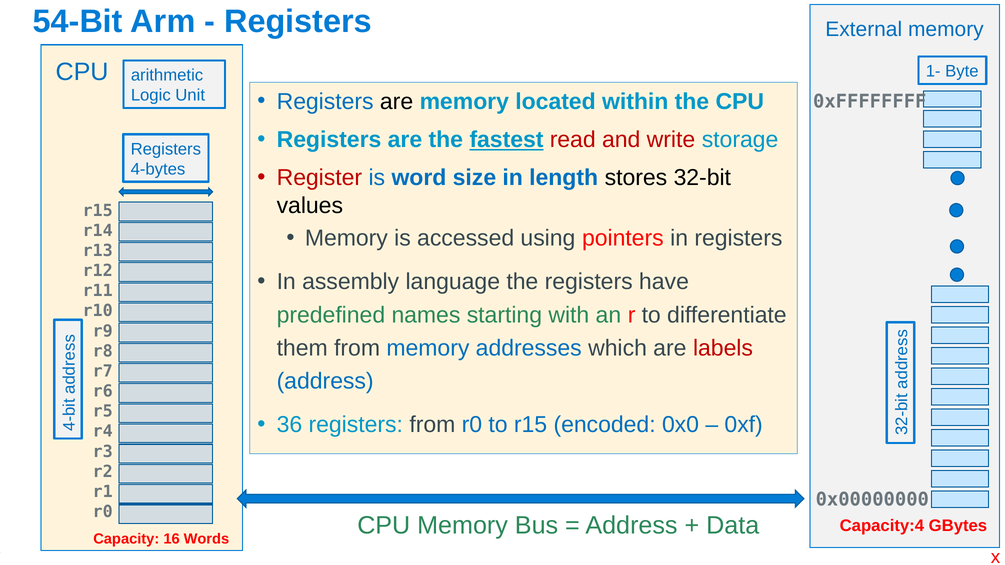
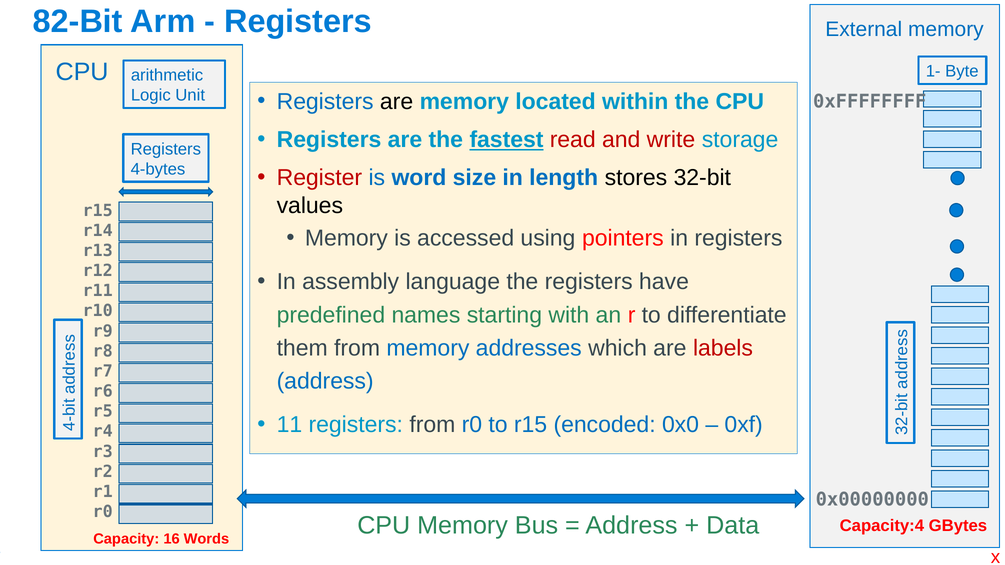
54-Bit: 54-Bit -> 82-Bit
36: 36 -> 11
